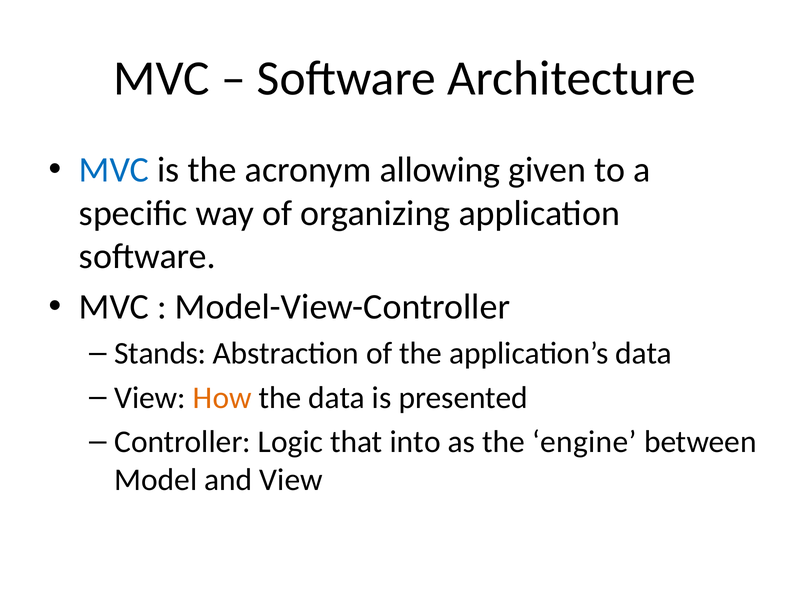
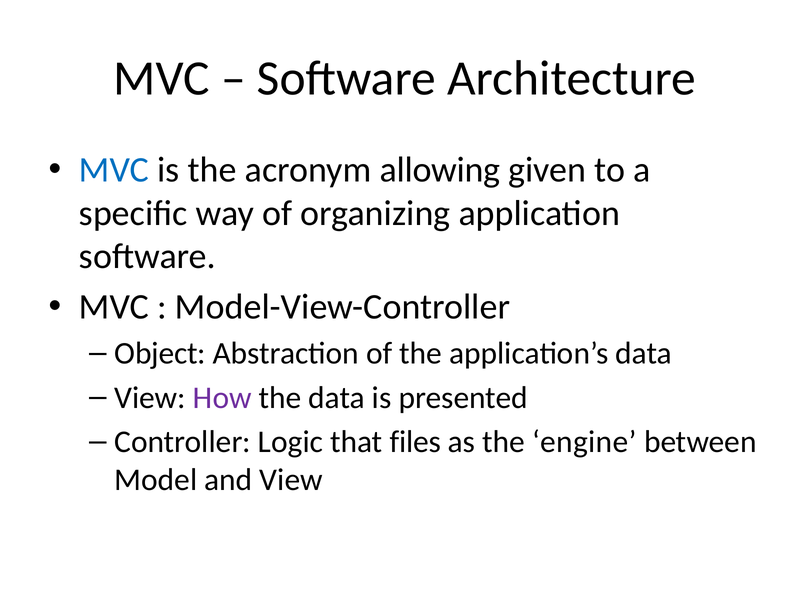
Stands: Stands -> Object
How colour: orange -> purple
into: into -> files
